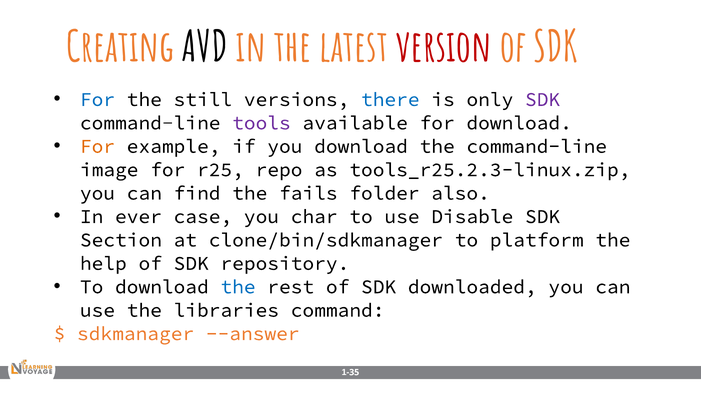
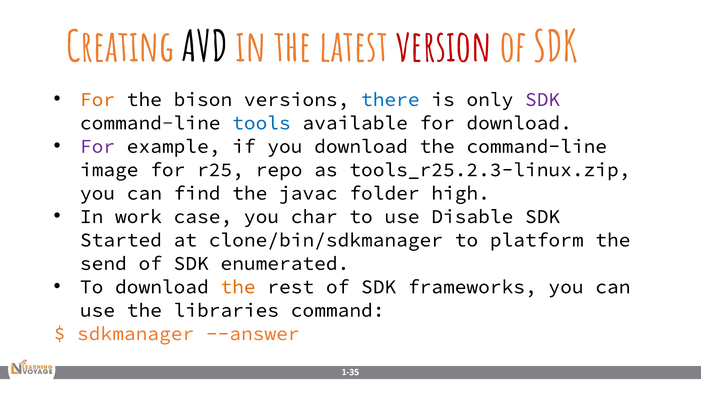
For at (97, 99) colour: blue -> orange
still: still -> bison
tools colour: purple -> blue
For at (97, 146) colour: orange -> purple
fails: fails -> javac
also: also -> high
ever: ever -> work
Section: Section -> Started
help: help -> send
repository: repository -> enumerated
the at (238, 286) colour: blue -> orange
downloaded: downloaded -> frameworks
